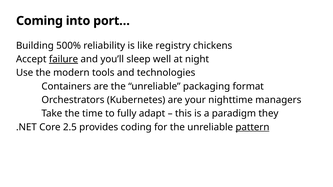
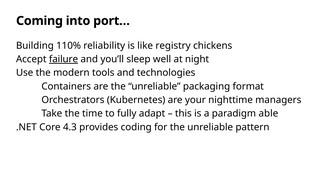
500%: 500% -> 110%
they: they -> able
2.5: 2.5 -> 4.3
pattern underline: present -> none
